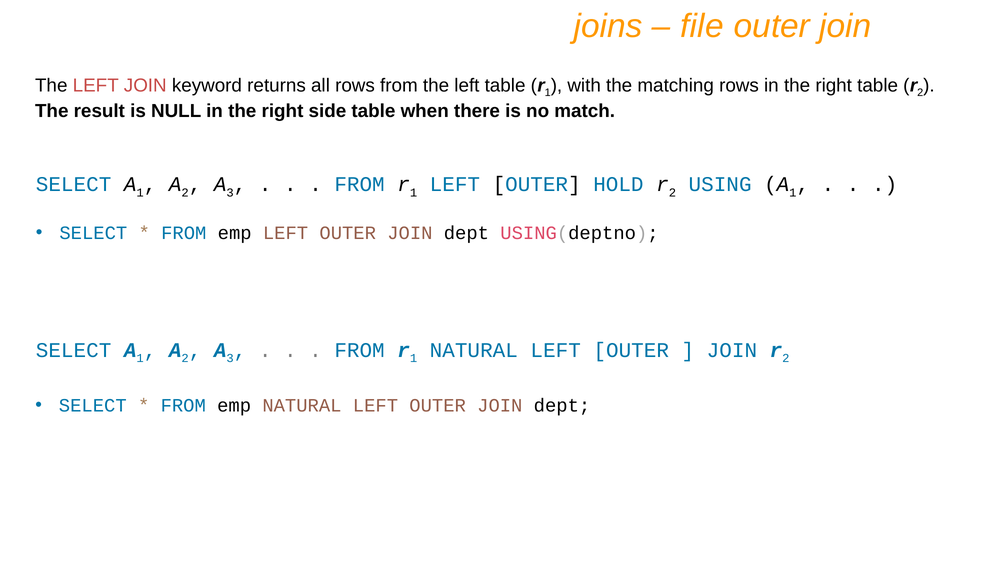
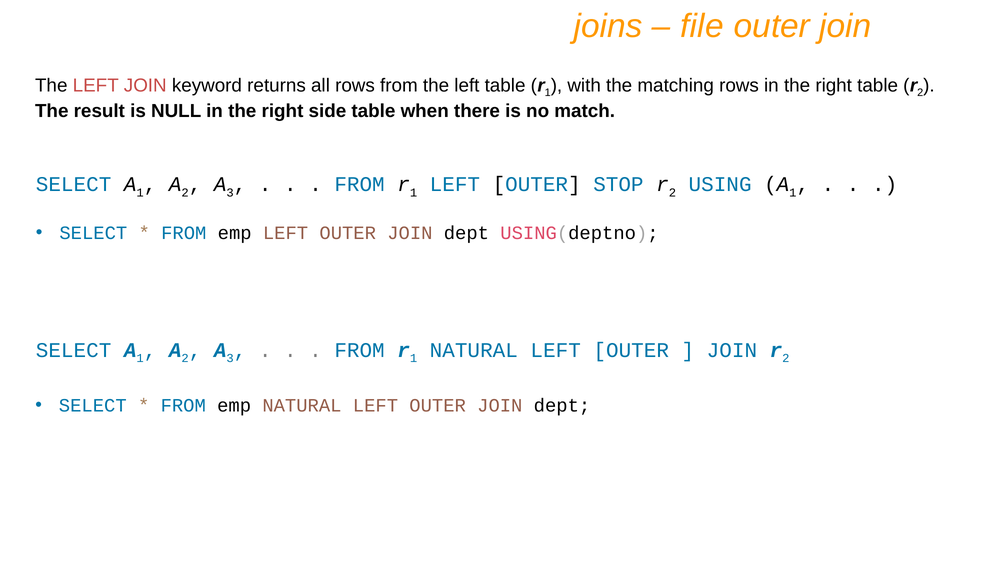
HOLD: HOLD -> STOP
